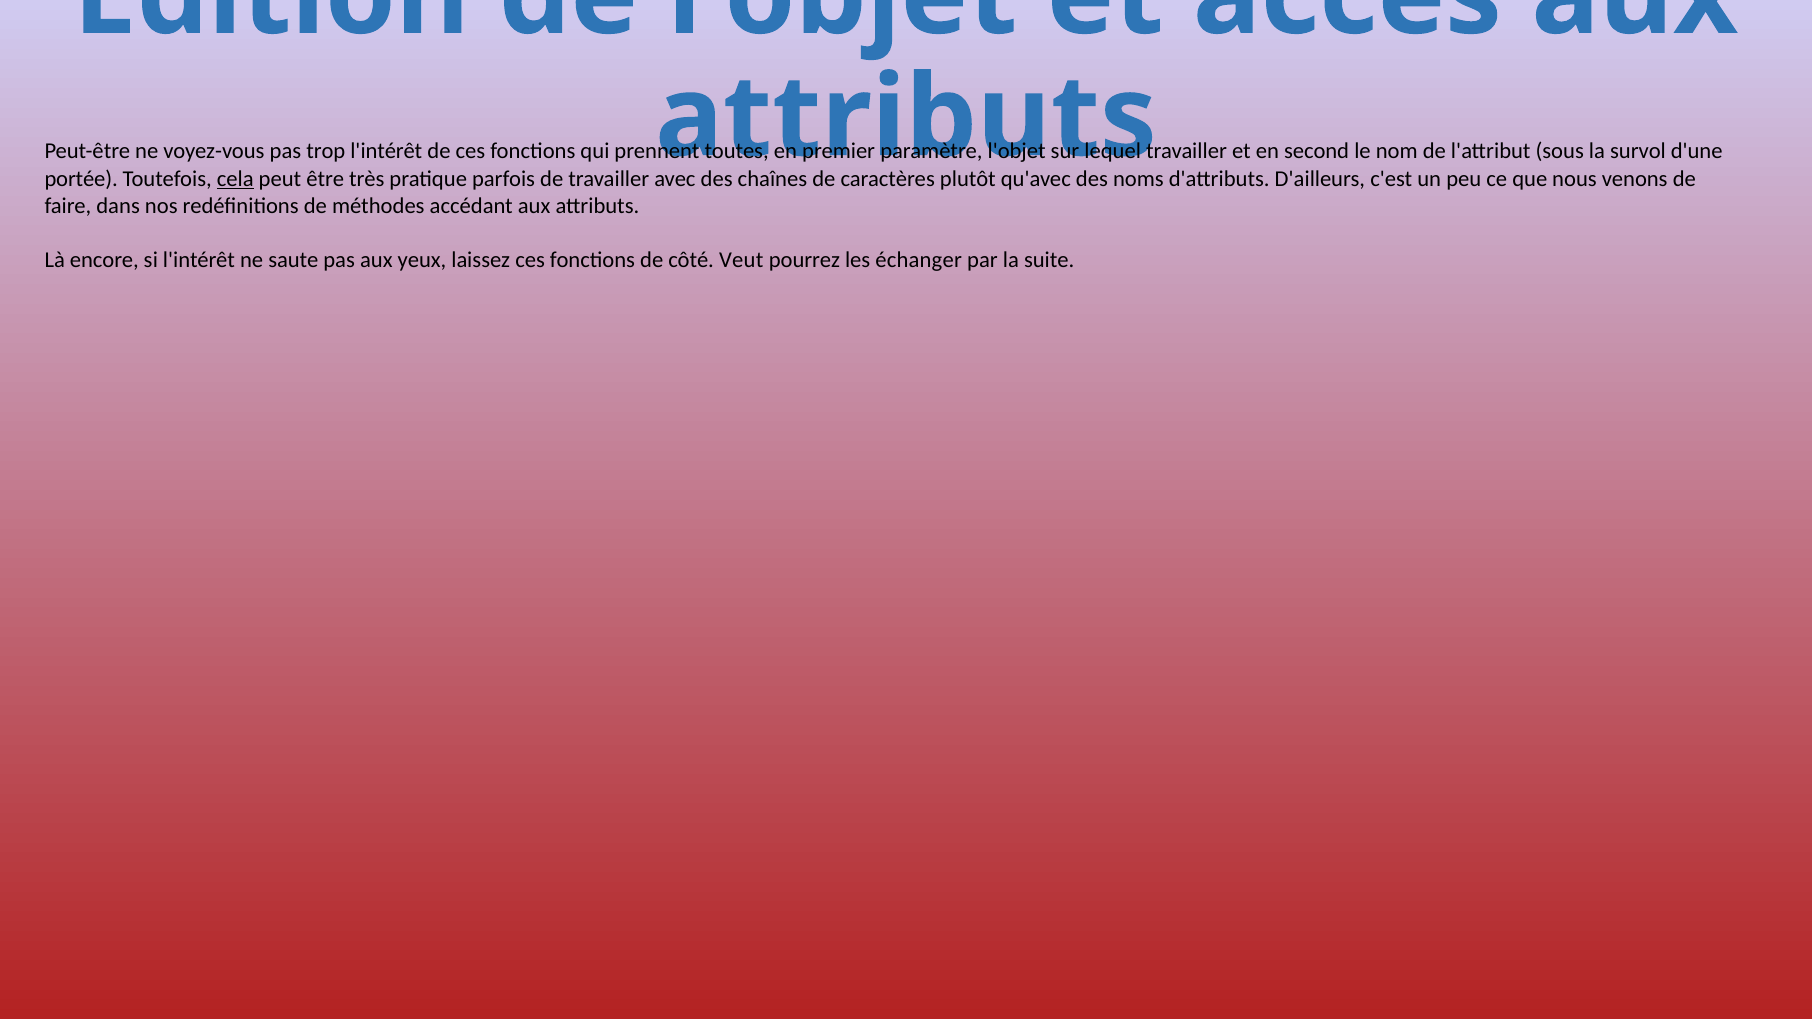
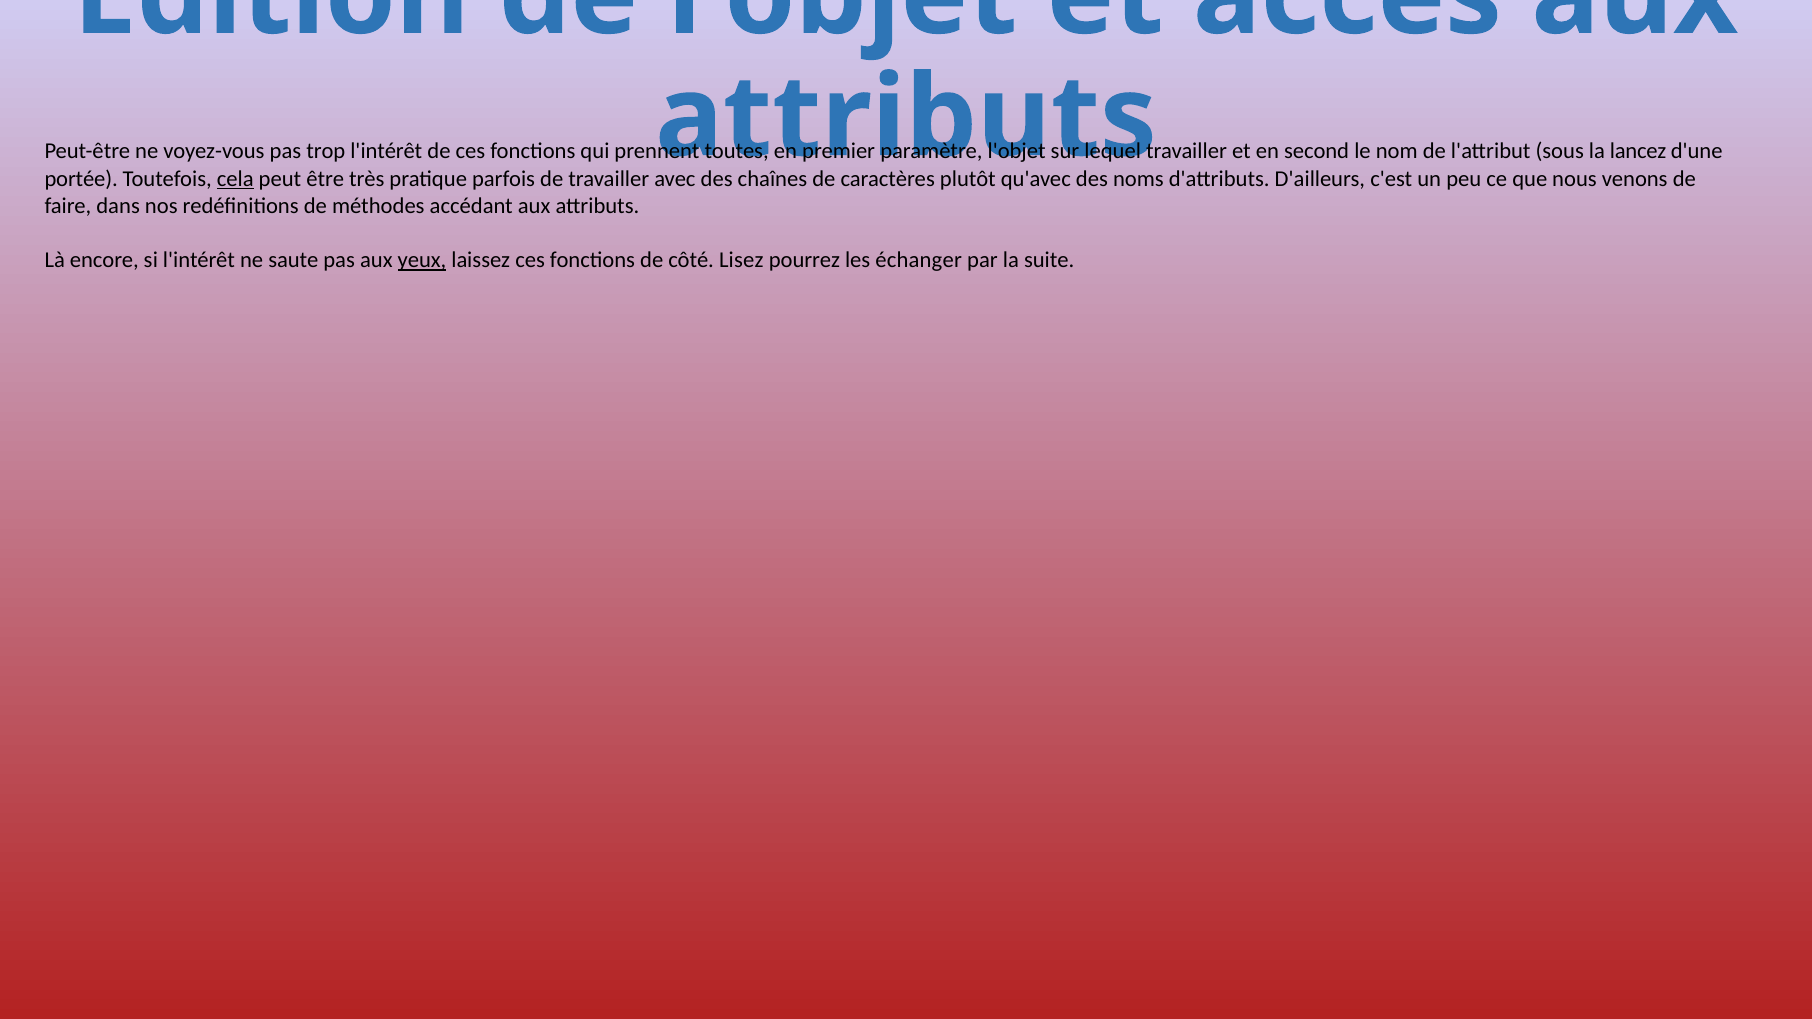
survol: survol -> lancez
yeux underline: none -> present
Veut: Veut -> Lisez
